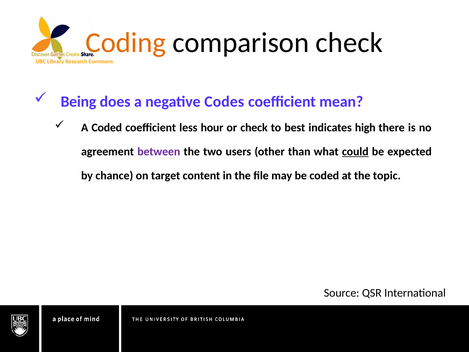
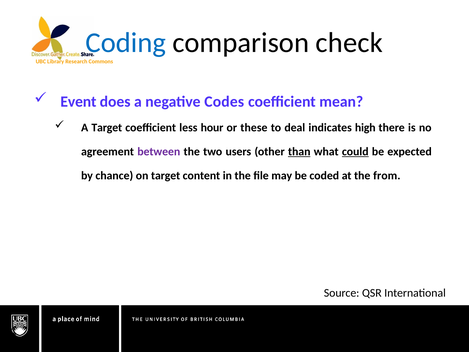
Coding colour: orange -> blue
Being: Being -> Event
A Coded: Coded -> Target
or check: check -> these
best: best -> deal
than underline: none -> present
topic: topic -> from
